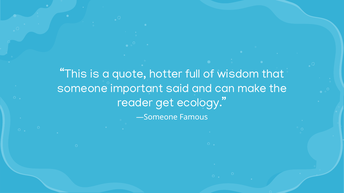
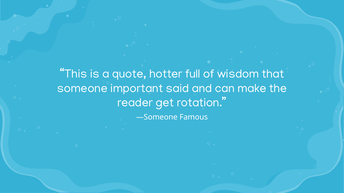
ecology: ecology -> rotation
